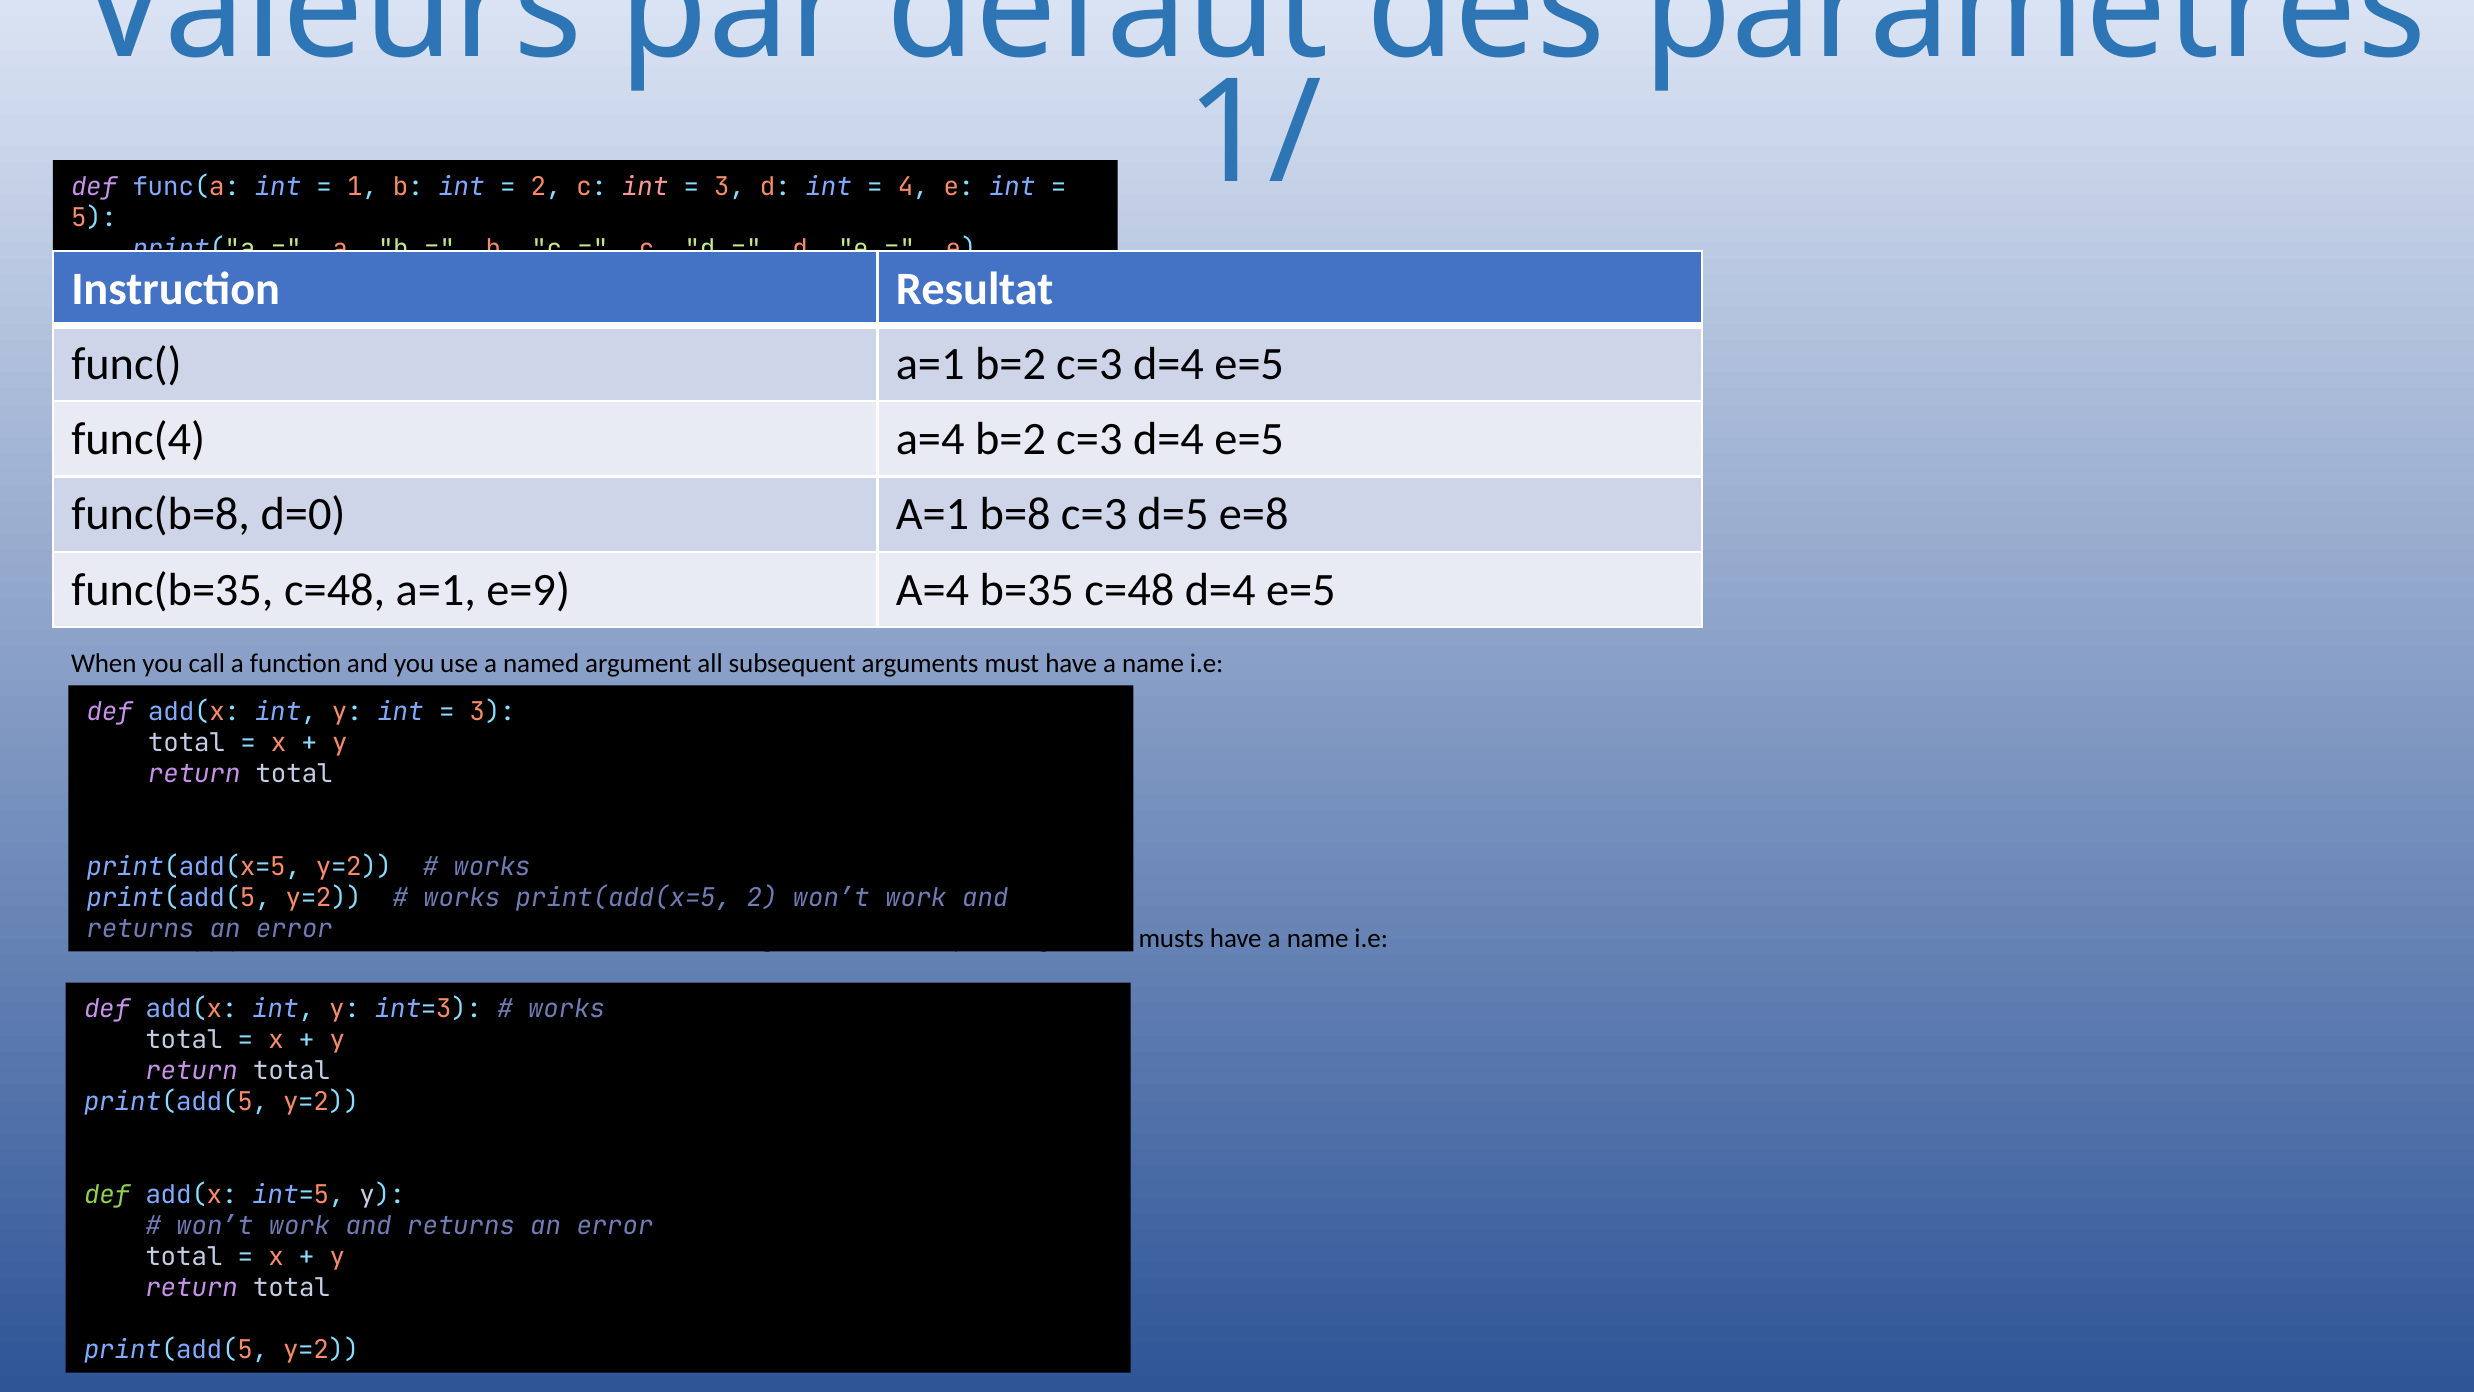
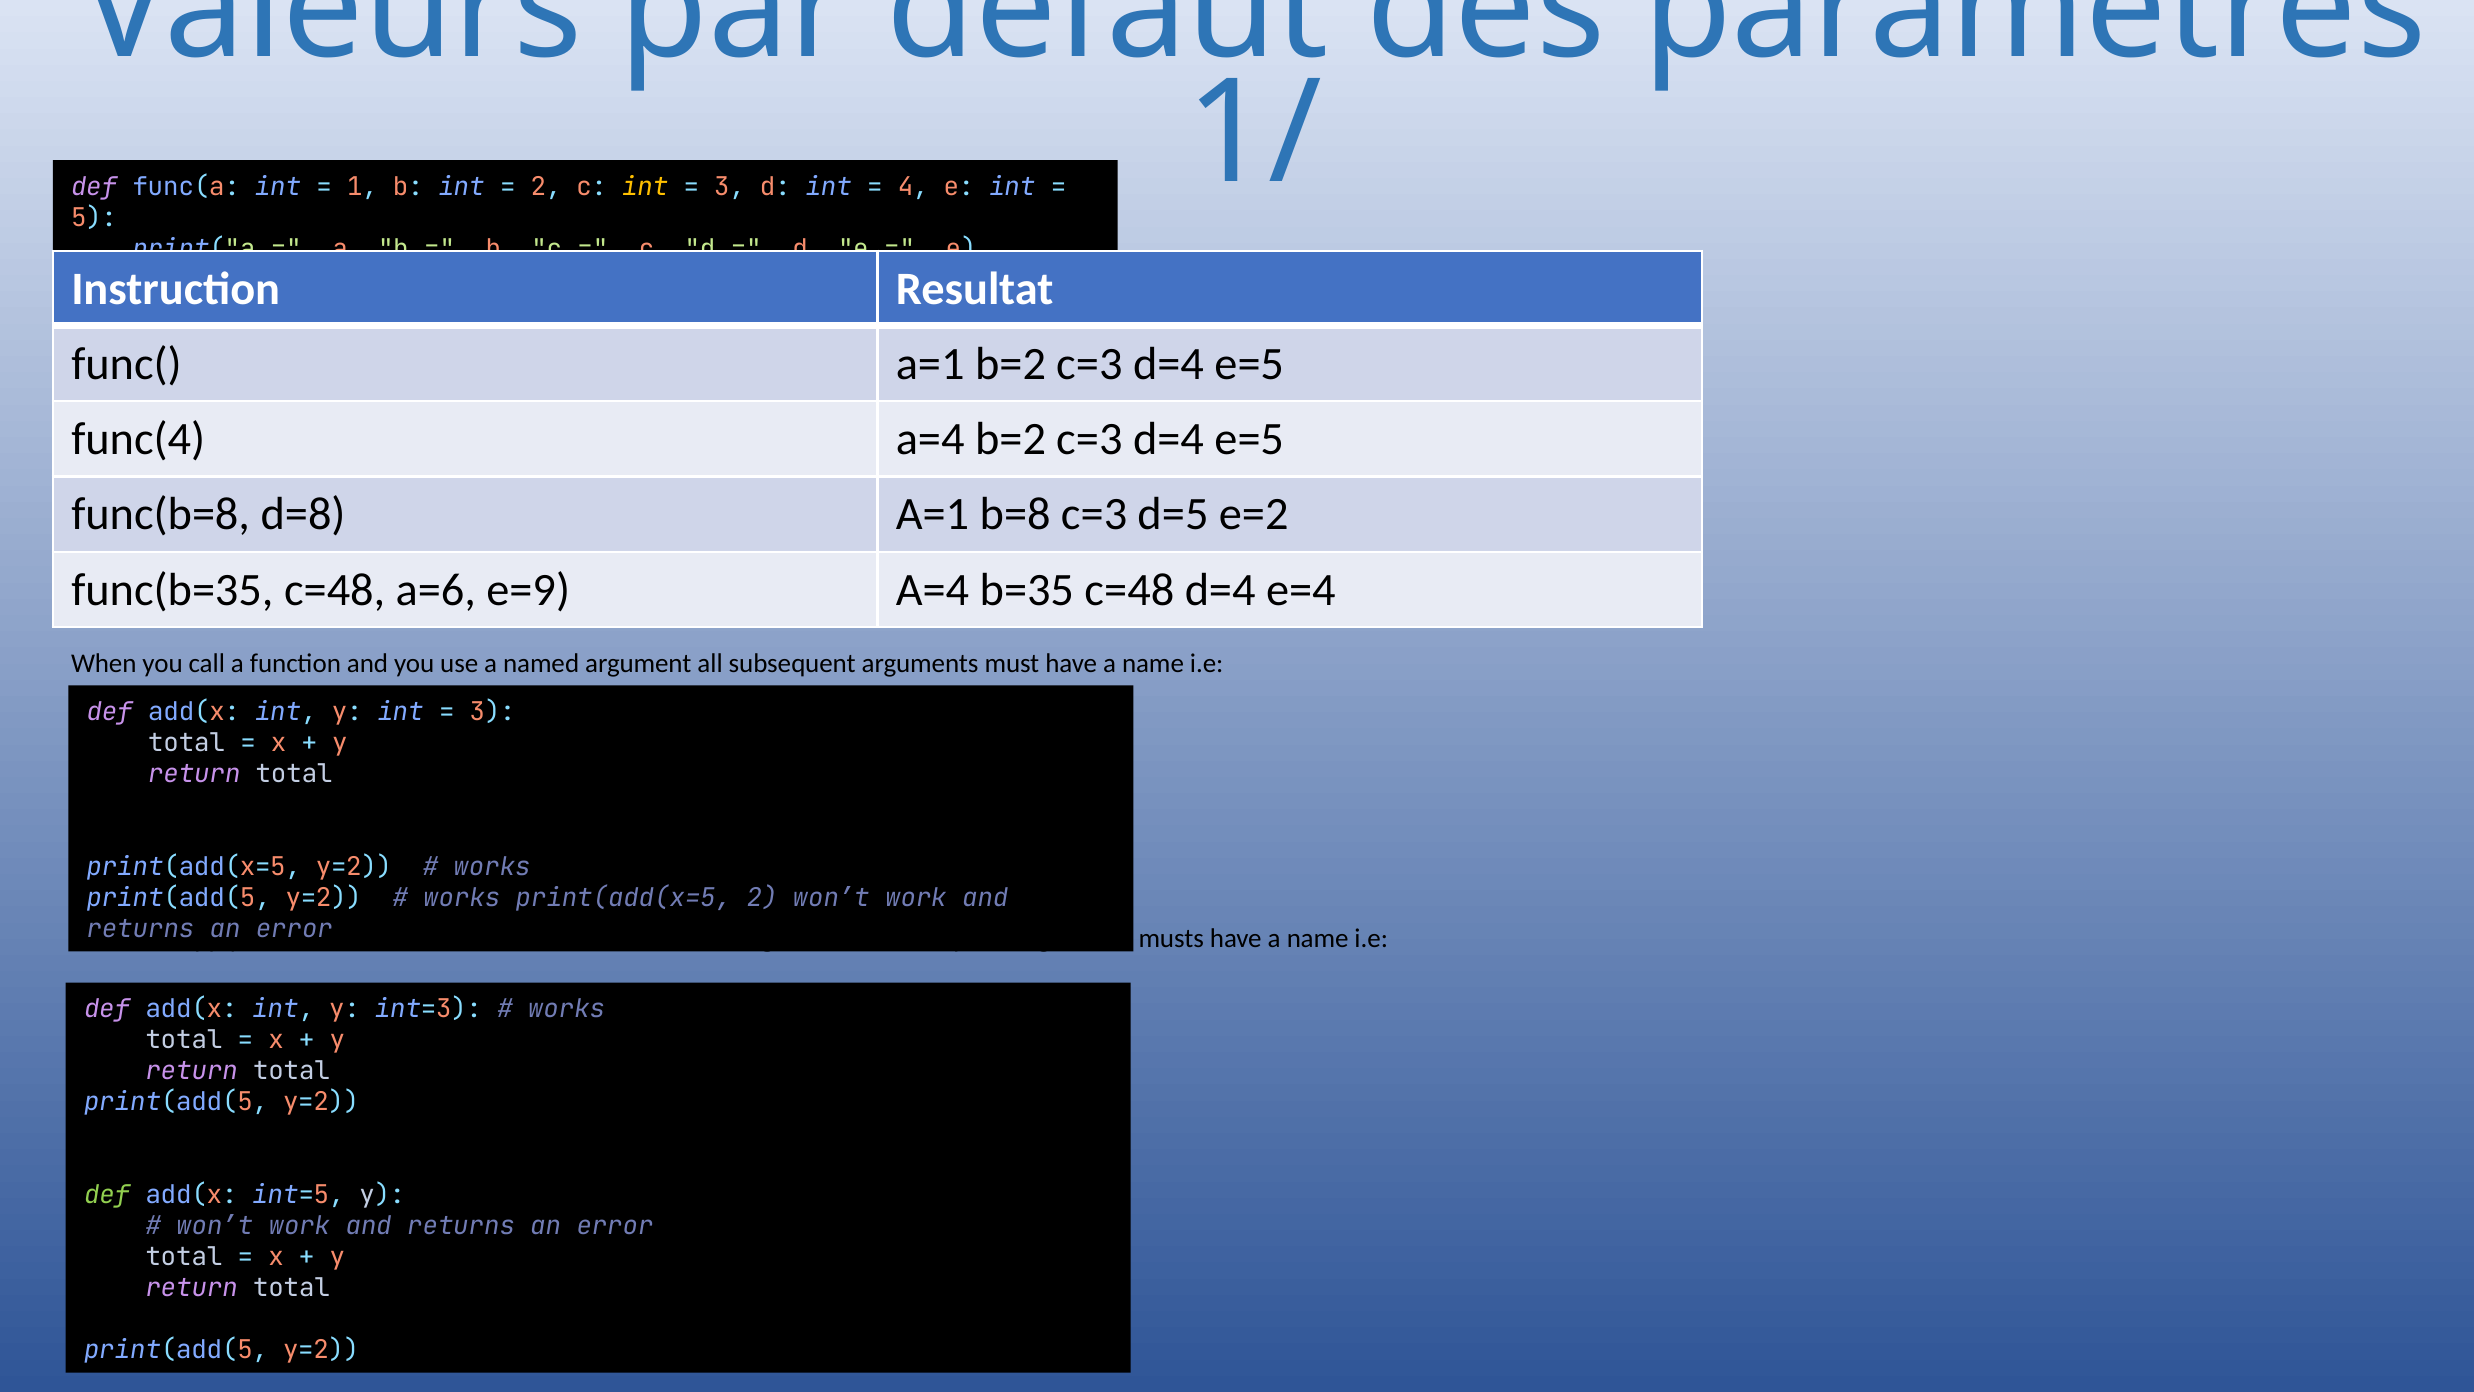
int at (645, 187) colour: pink -> yellow
d=0: d=0 -> d=8
e=8: e=8 -> e=2
c=48 a=1: a=1 -> a=6
c=48 d=4 e=5: e=5 -> e=4
